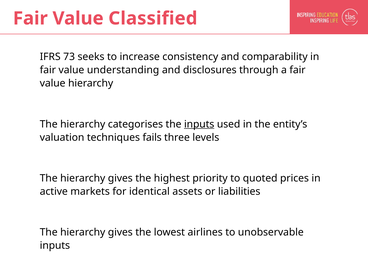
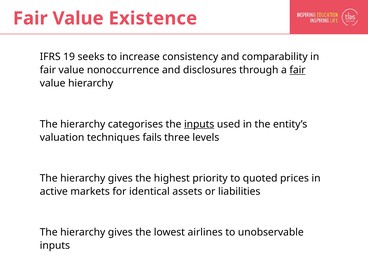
Classified: Classified -> Existence
73: 73 -> 19
understanding: understanding -> nonoccurrence
fair at (298, 70) underline: none -> present
